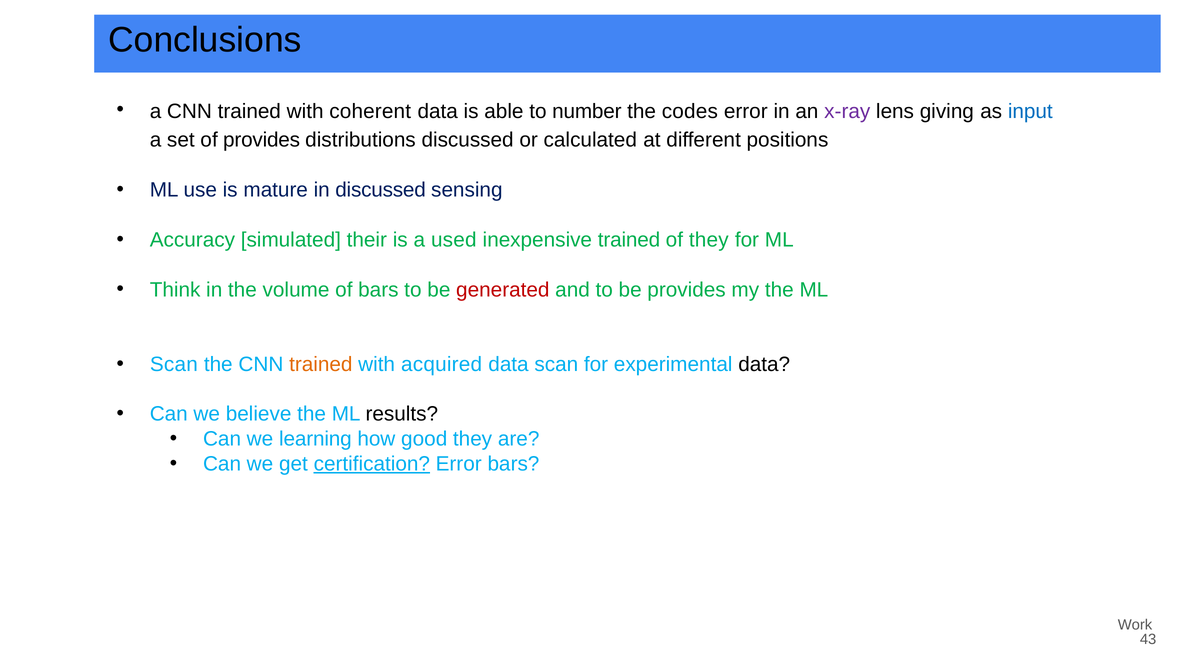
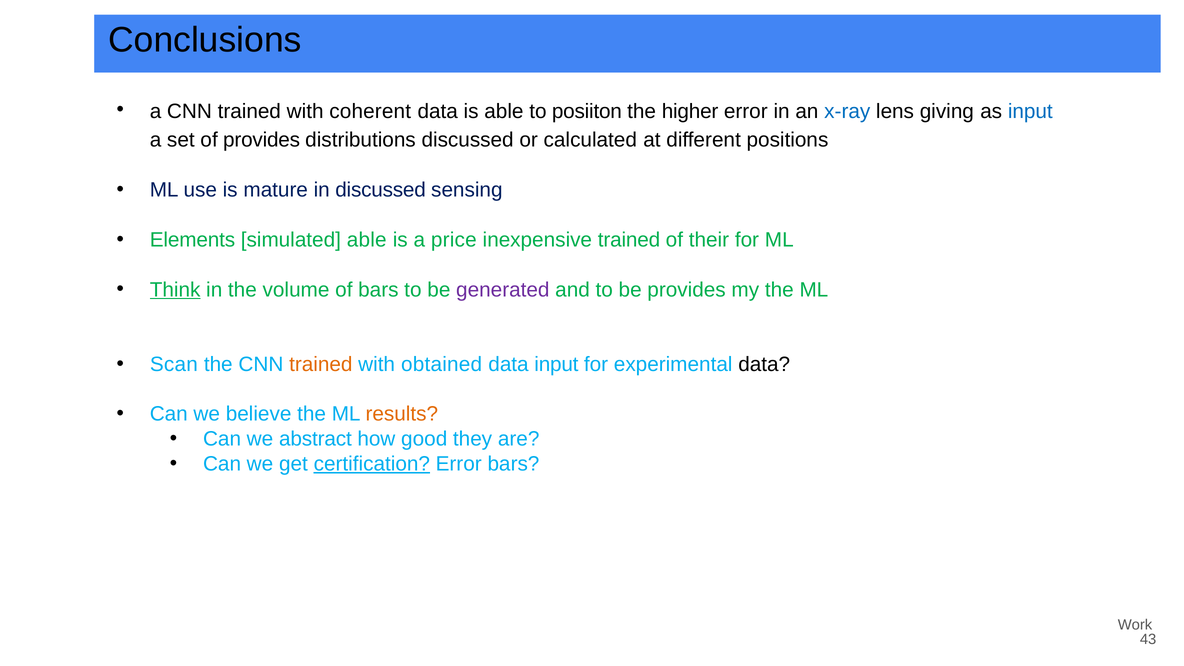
number: number -> posiiton
codes: codes -> higher
x-ray colour: purple -> blue
Accuracy: Accuracy -> Elements
simulated their: their -> able
used: used -> price
of they: they -> their
Think underline: none -> present
generated colour: red -> purple
acquired: acquired -> obtained
data scan: scan -> input
results colour: black -> orange
learning: learning -> abstract
